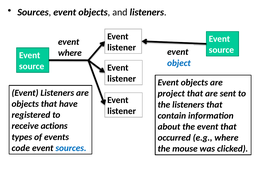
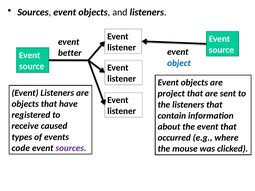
where at (70, 53): where -> better
actions: actions -> caused
sources at (71, 148) colour: blue -> purple
